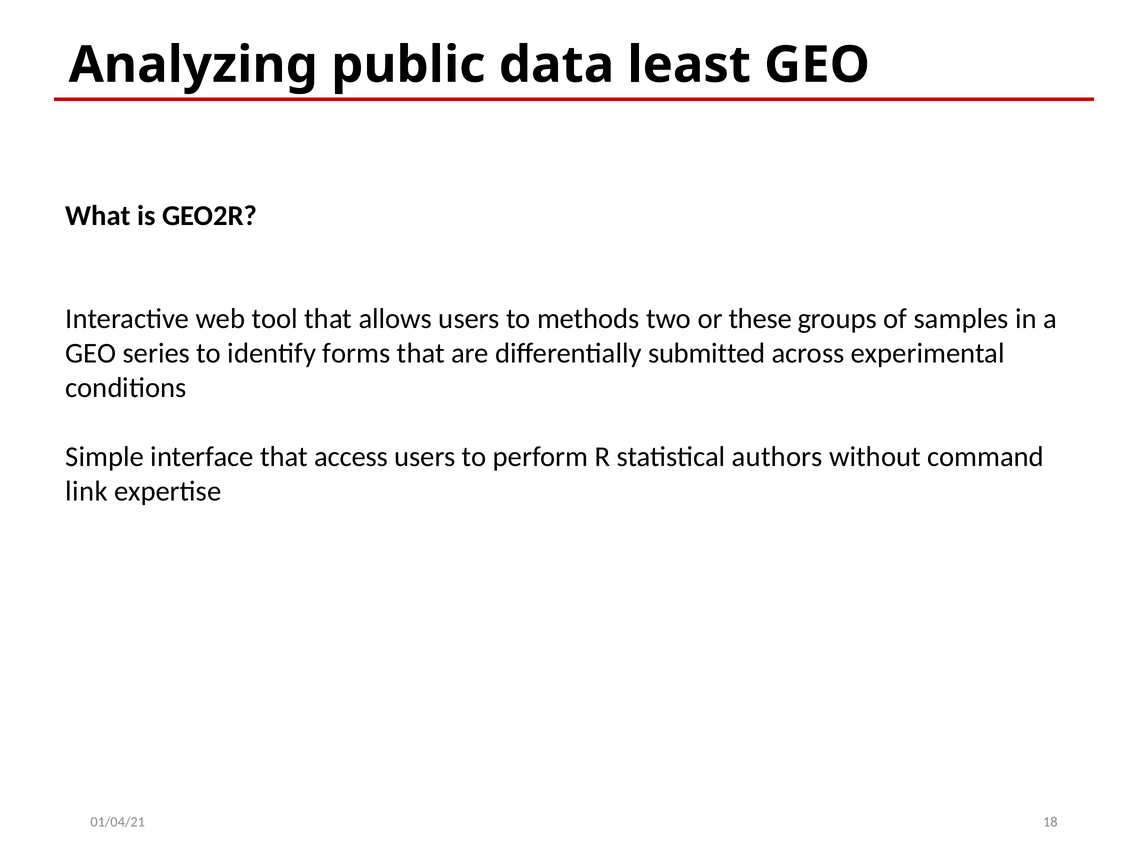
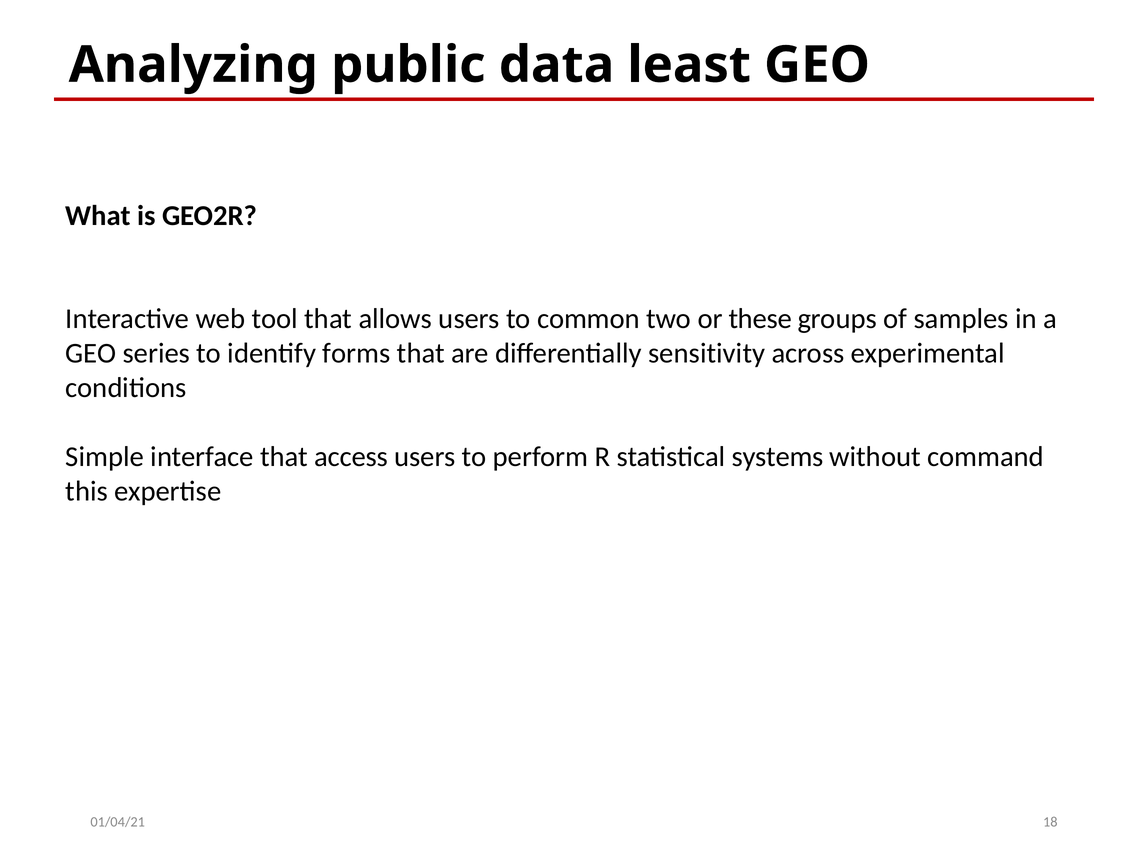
methods: methods -> common
submitted: submitted -> sensitivity
authors: authors -> systems
link: link -> this
